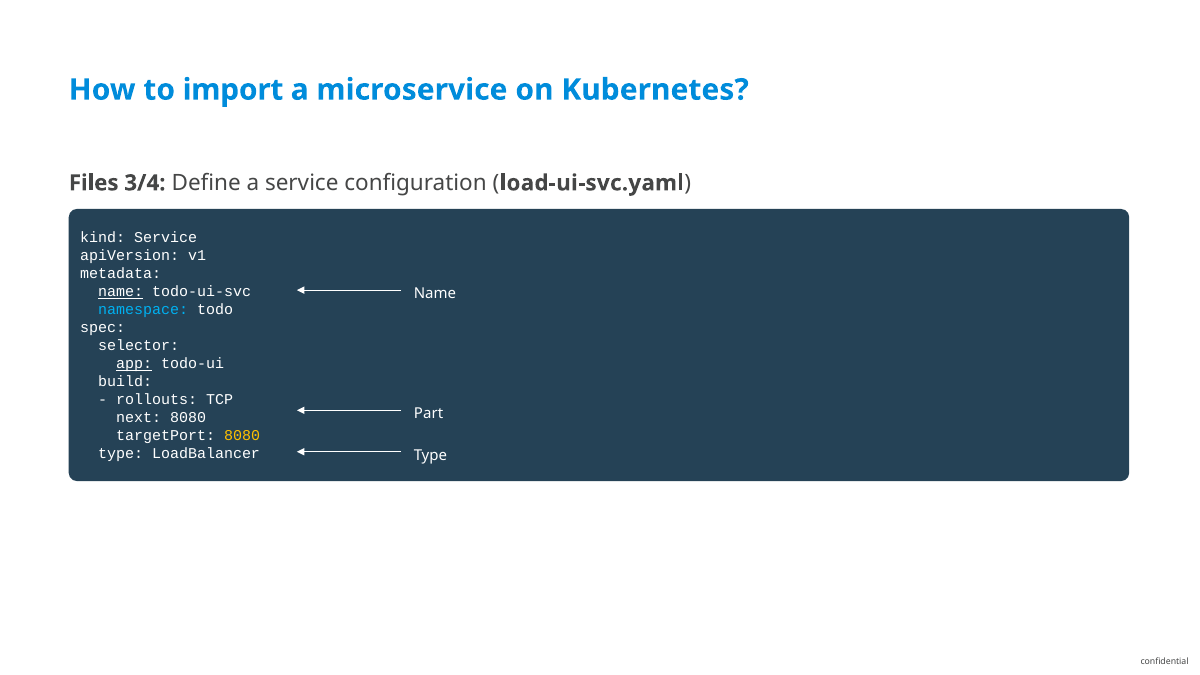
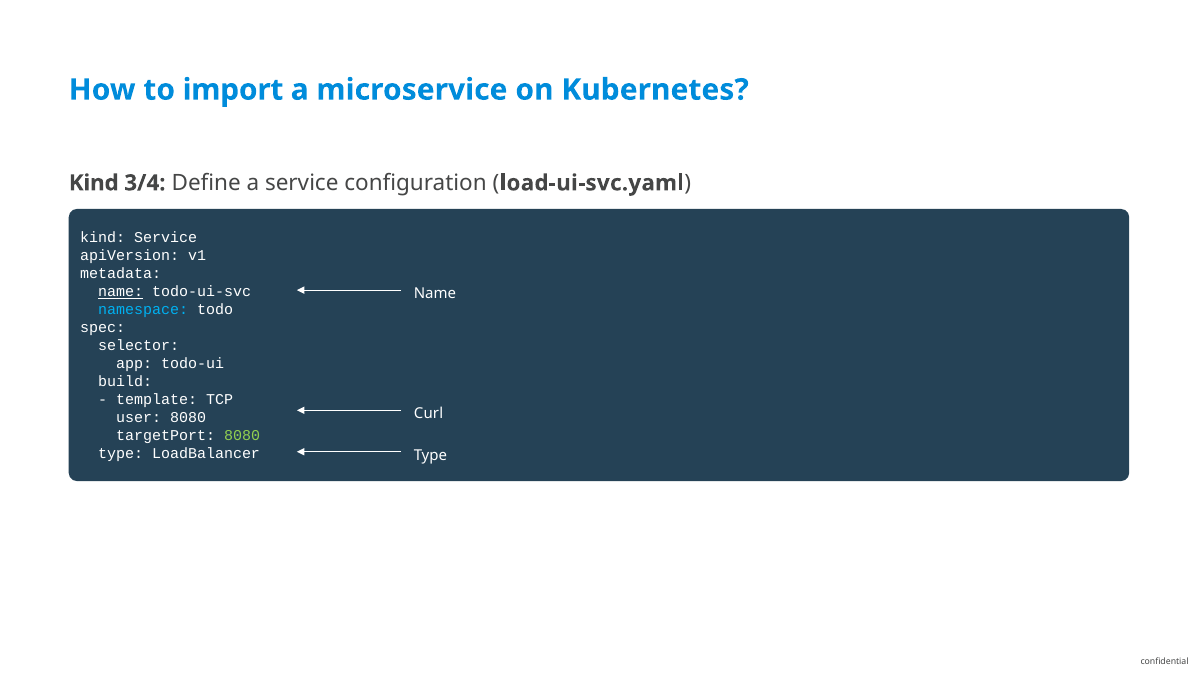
Files at (94, 183): Files -> Kind
app underline: present -> none
rollouts: rollouts -> template
Part: Part -> Curl
next: next -> user
8080 at (242, 436) colour: yellow -> light green
